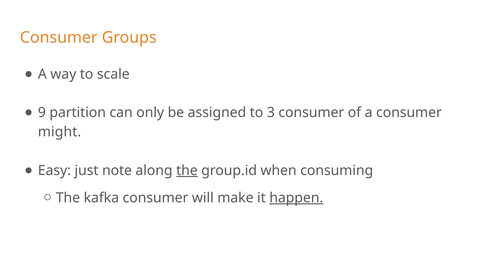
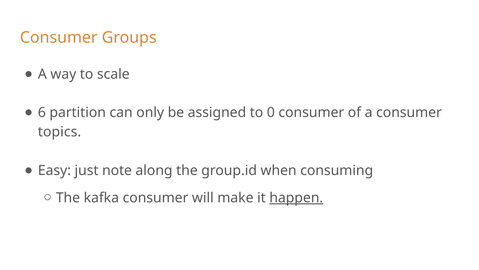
9: 9 -> 6
3: 3 -> 0
might: might -> topics
the at (187, 170) underline: present -> none
